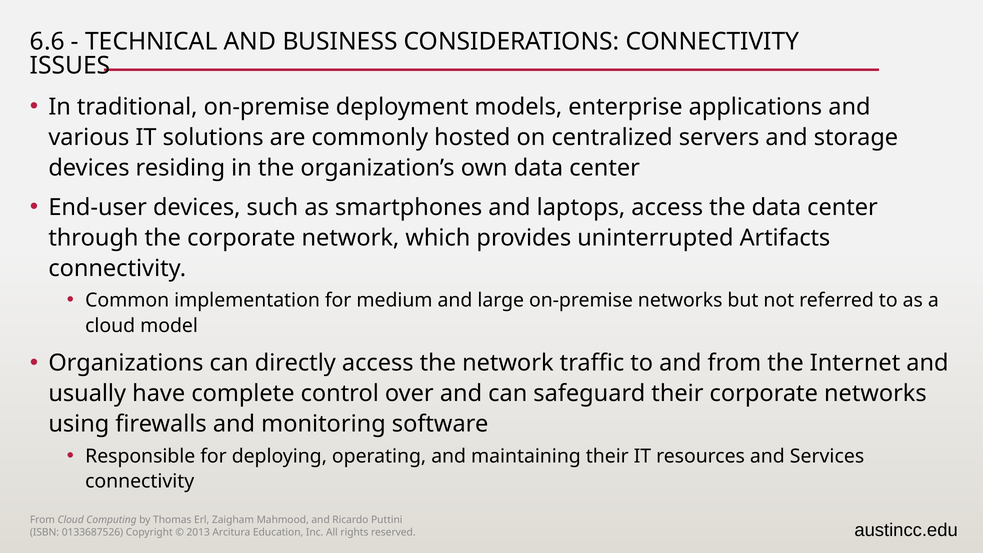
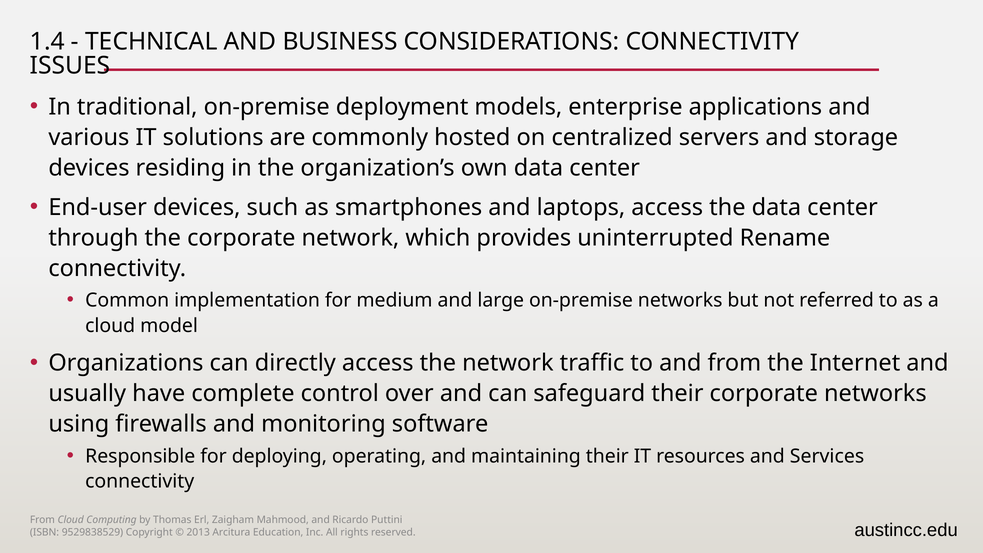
6.6: 6.6 -> 1.4
Artifacts: Artifacts -> Rename
0133687526: 0133687526 -> 9529838529
